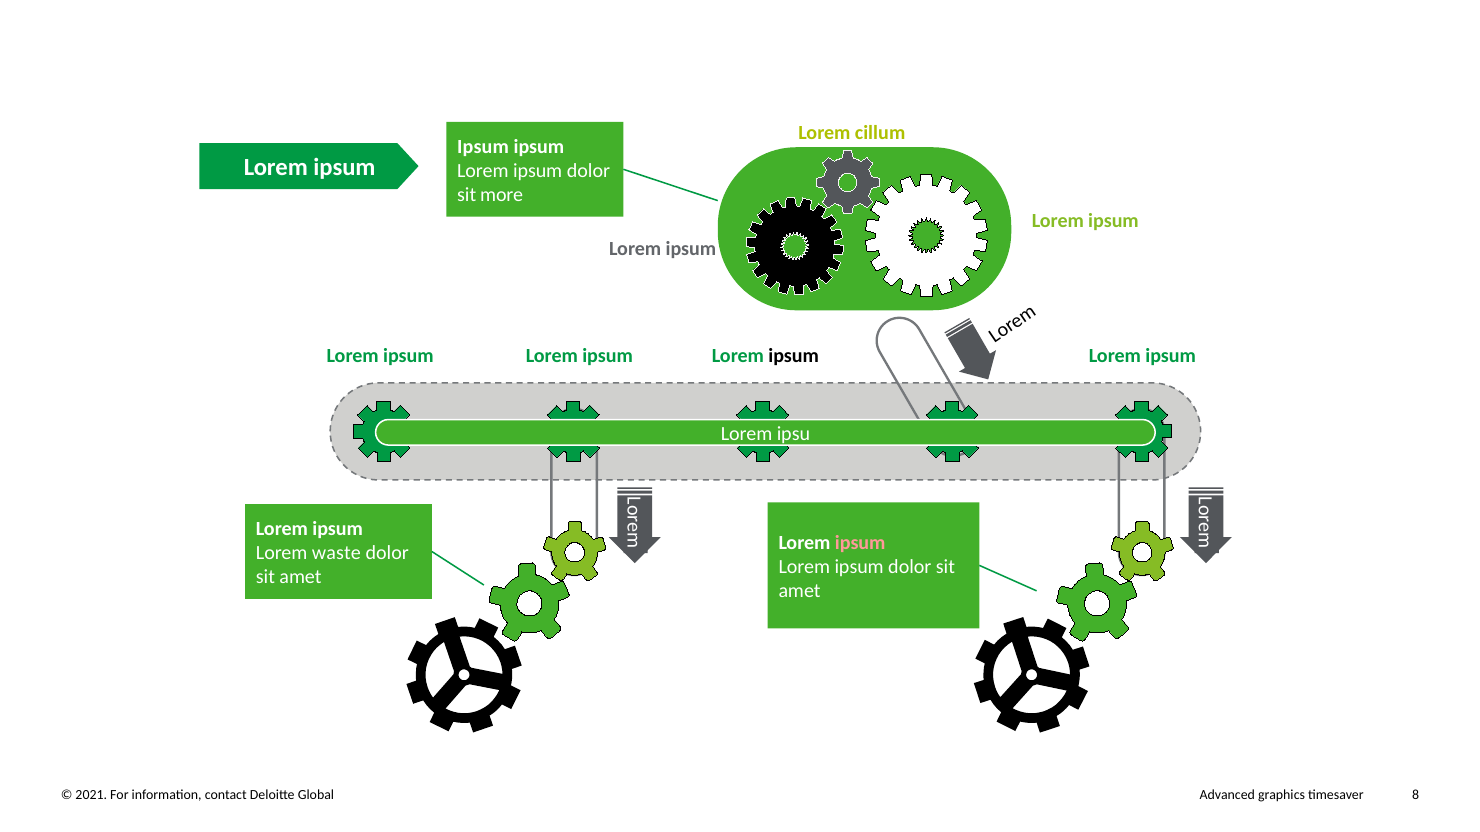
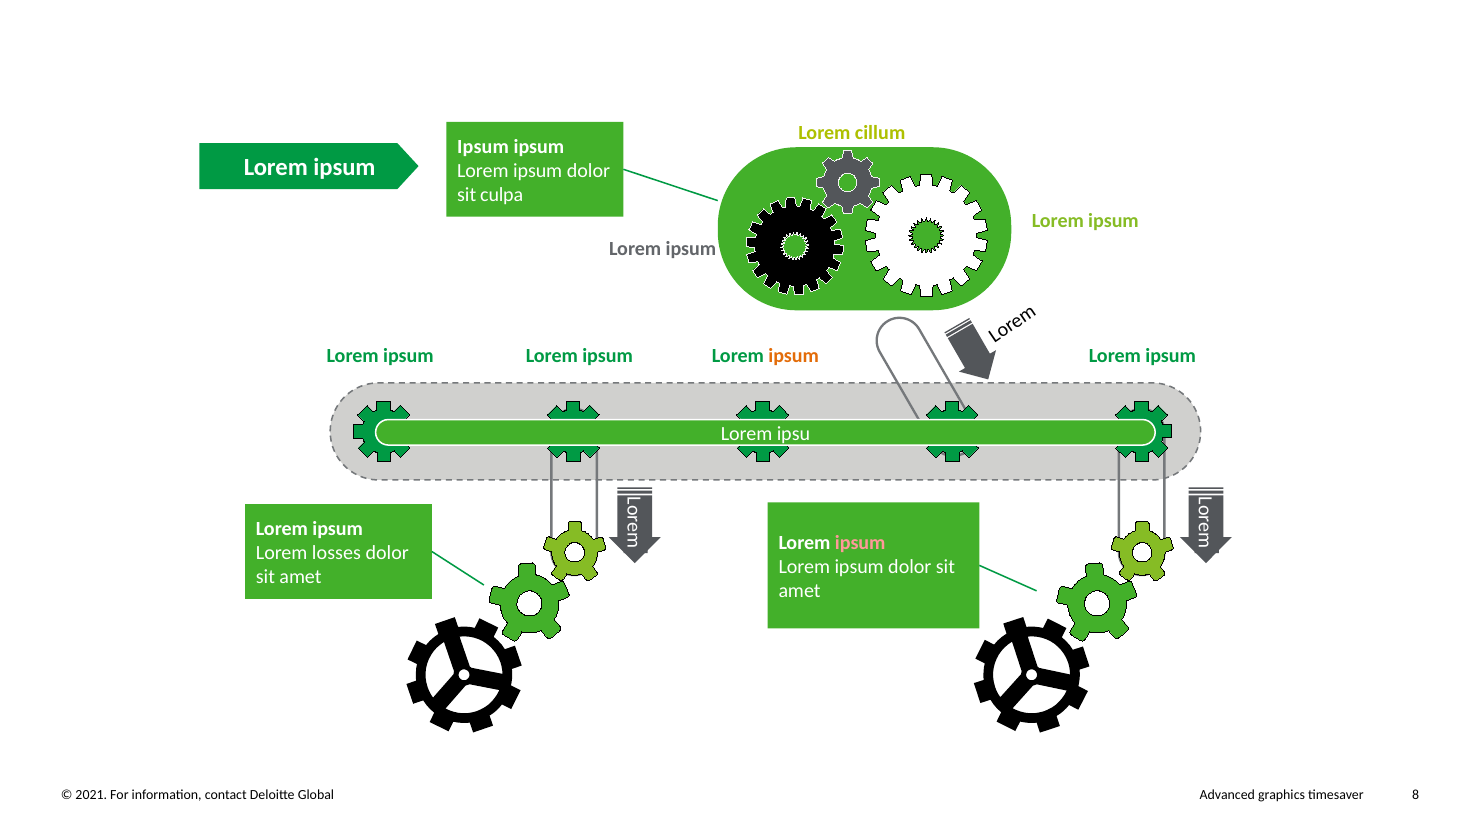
more: more -> culpa
ipsum at (794, 356) colour: black -> orange
waste: waste -> losses
